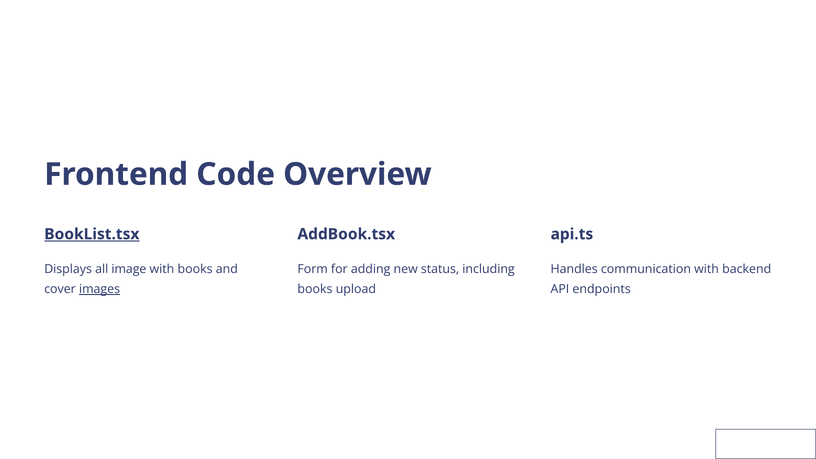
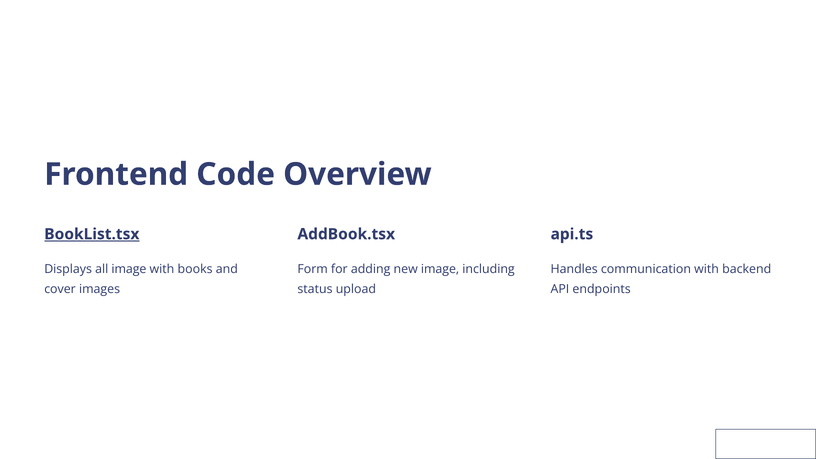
new status: status -> image
images underline: present -> none
books at (315, 289): books -> status
